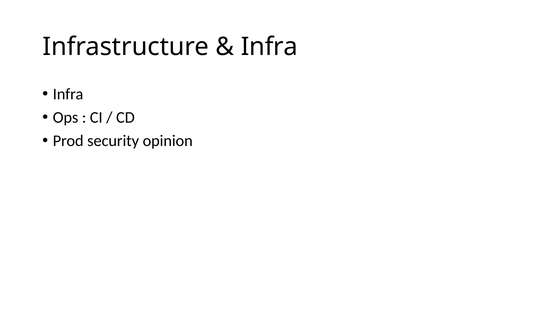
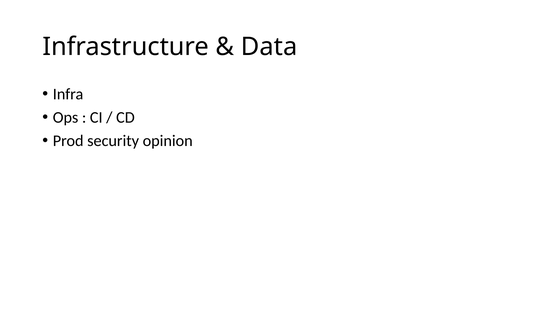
Infra at (269, 47): Infra -> Data
